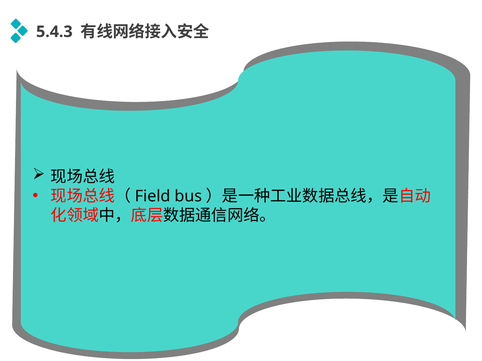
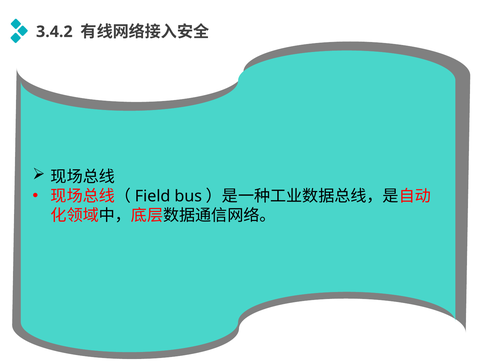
5.4.3: 5.4.3 -> 3.4.2
